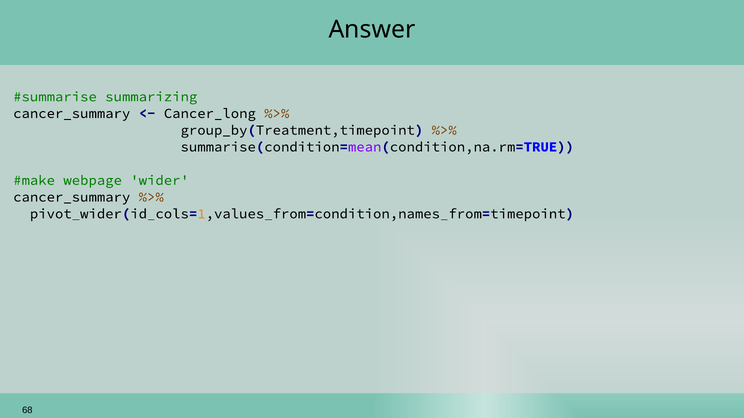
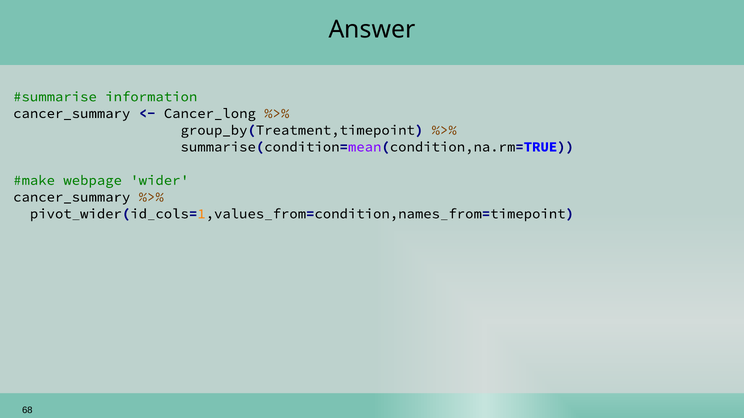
summarizing: summarizing -> information
